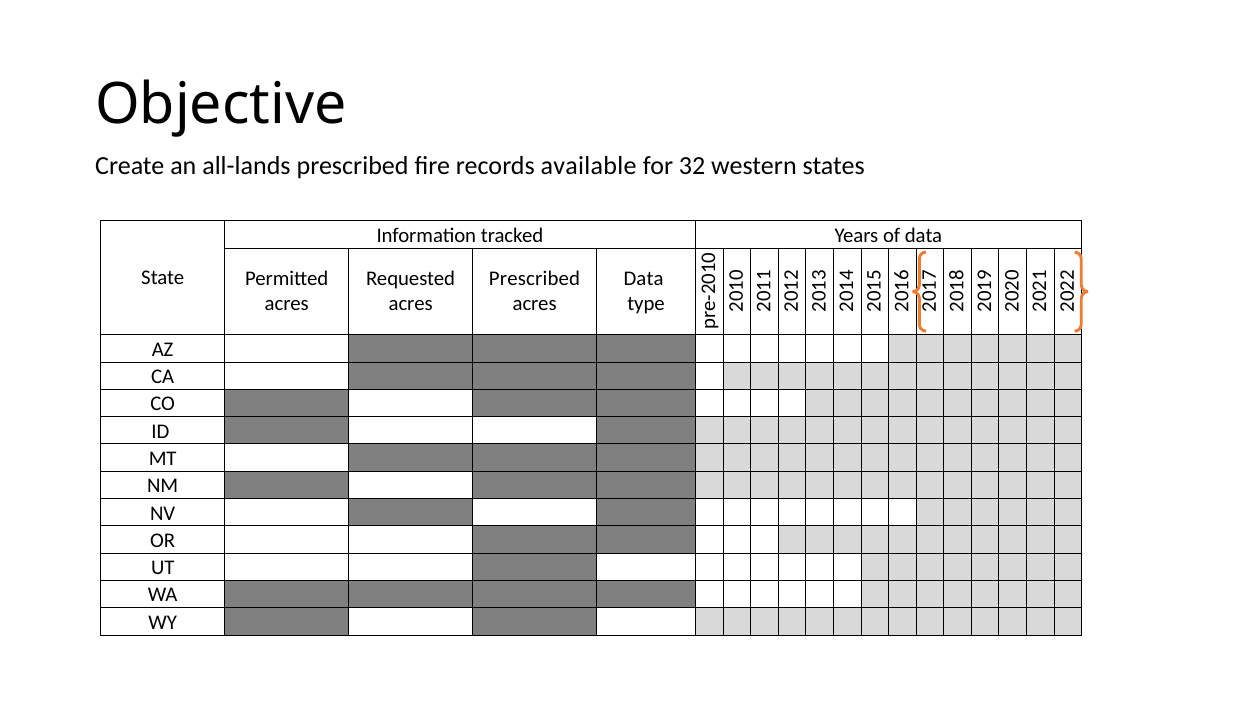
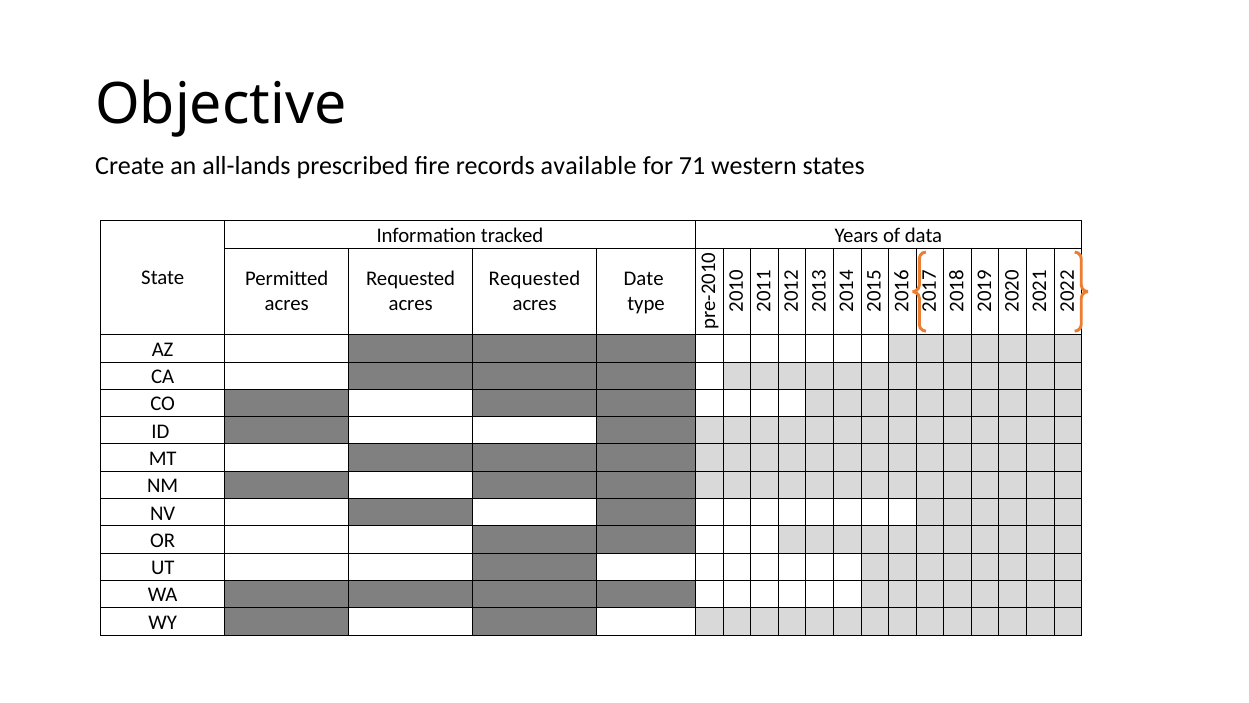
32: 32 -> 71
Prescribed at (535, 278): Prescribed -> Requested
Data at (644, 278): Data -> Date
